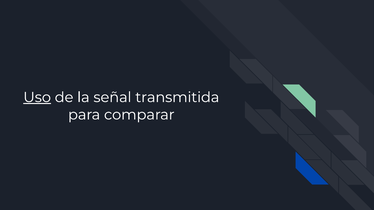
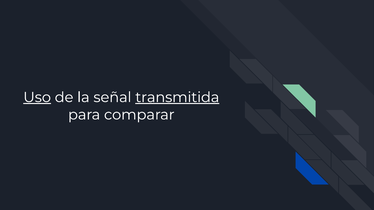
transmitida underline: none -> present
